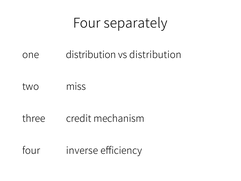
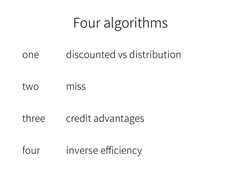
separately: separately -> algorithms
one distribution: distribution -> discounted
mechanism: mechanism -> advantages
